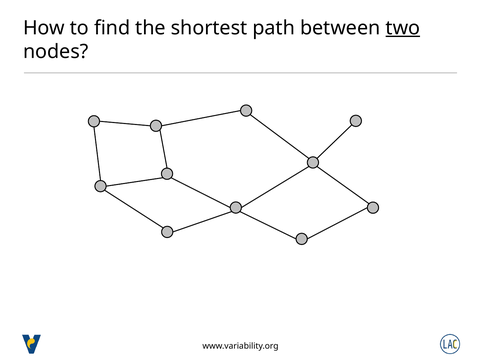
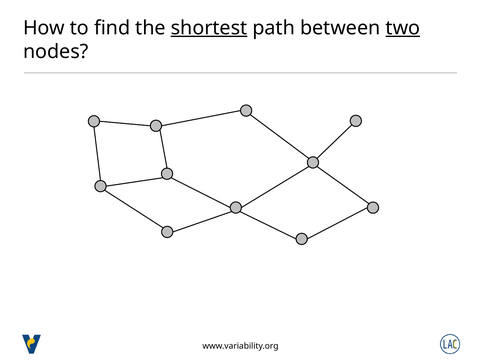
shortest underline: none -> present
